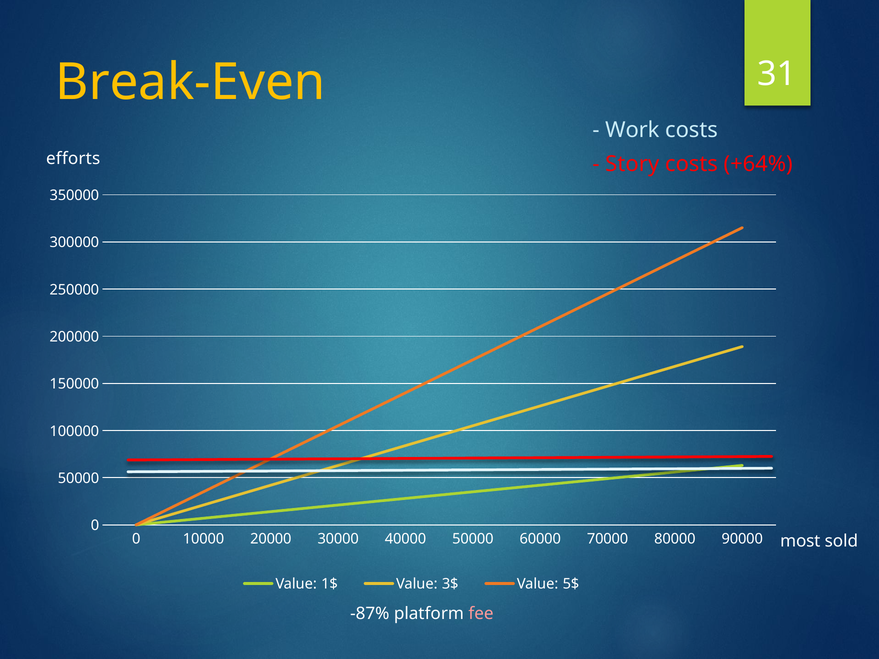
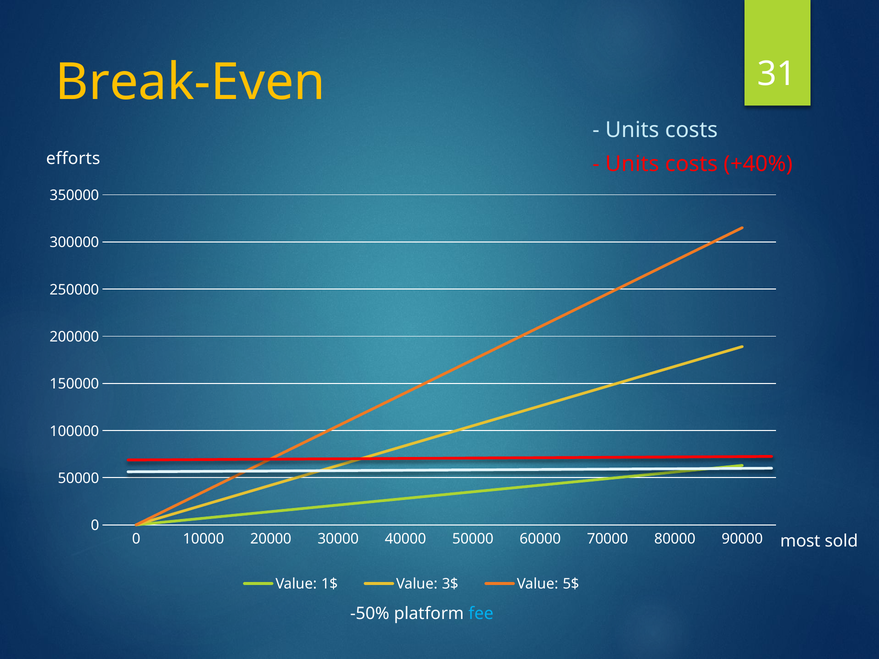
Work at (632, 130): Work -> Units
Story at (632, 164): Story -> Units
+64%: +64% -> +40%
-87%: -87% -> -50%
fee colour: pink -> light blue
